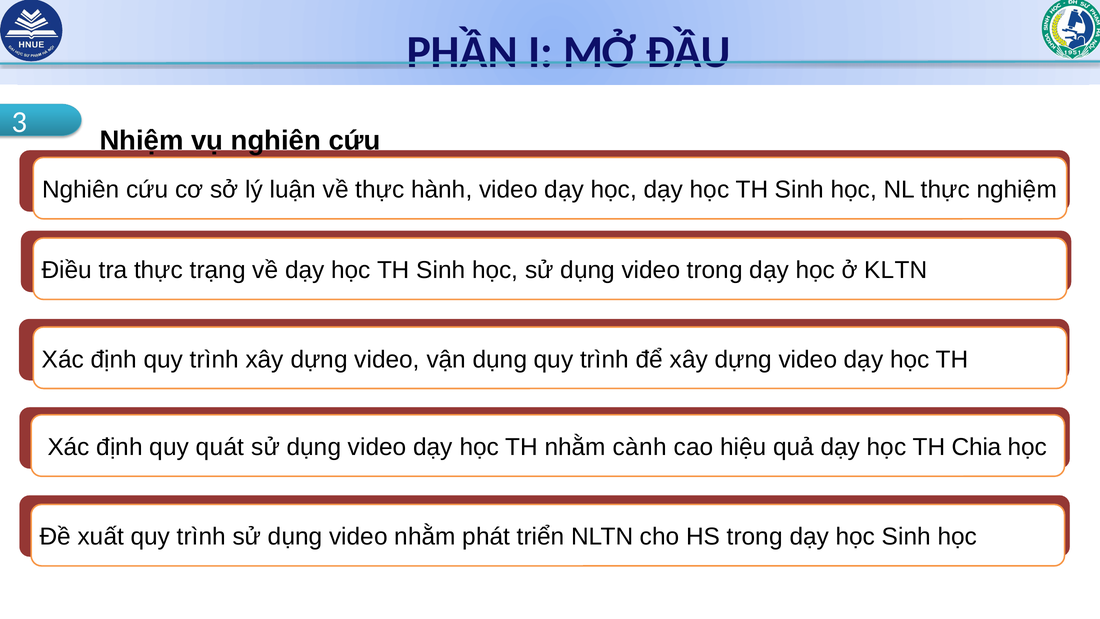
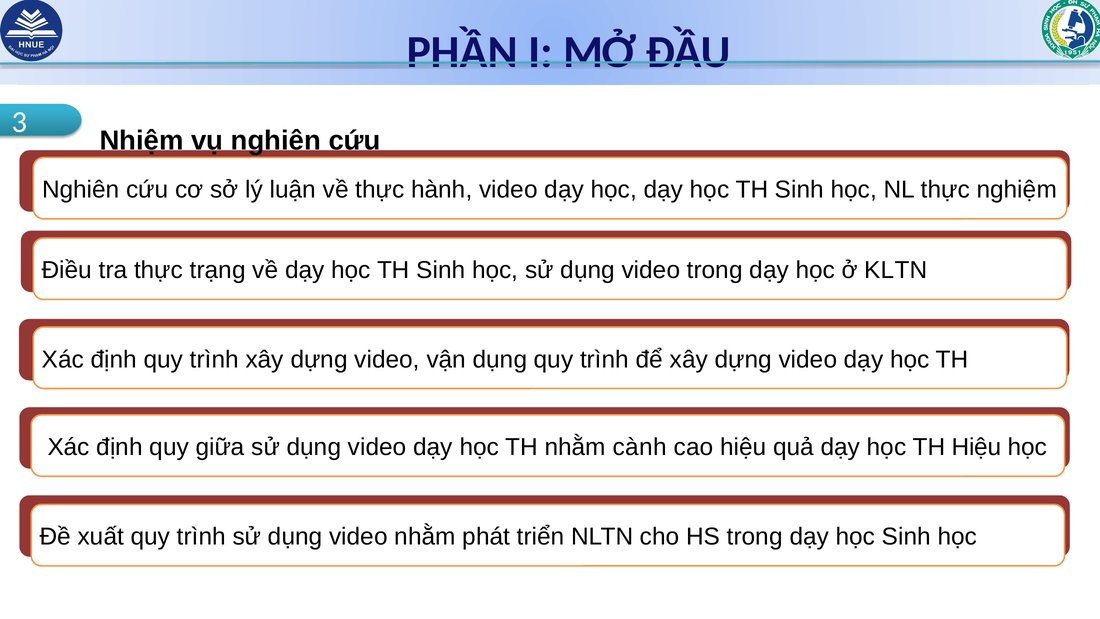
quát: quát -> giữa
TH Chia: Chia -> Hiệu
